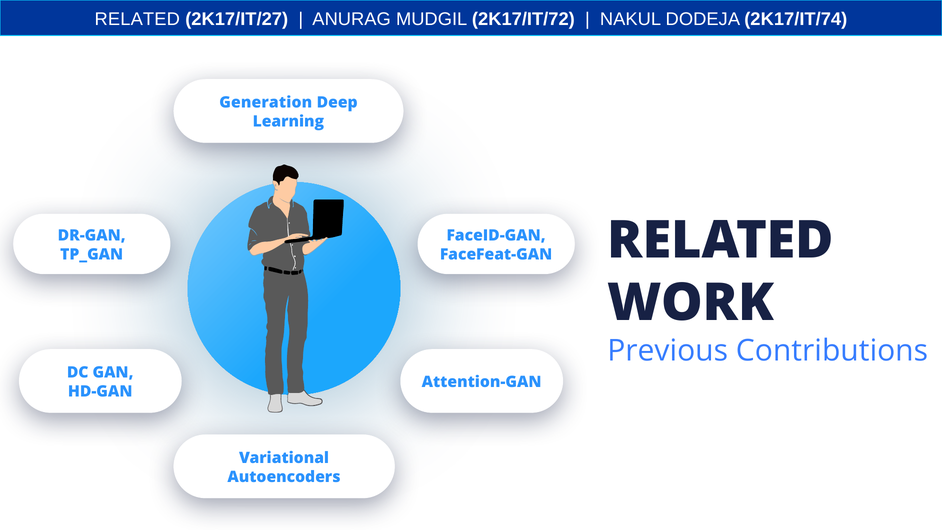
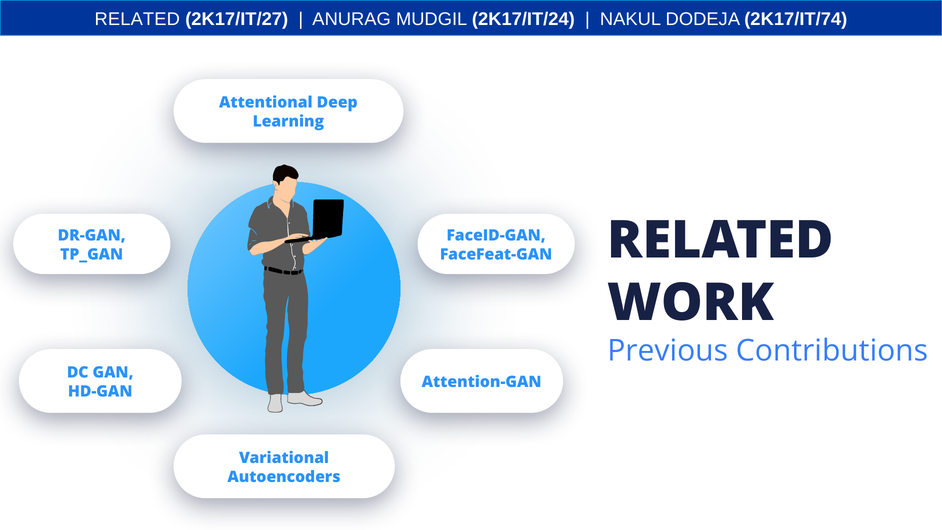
2K17/IT/72: 2K17/IT/72 -> 2K17/IT/24
Generation: Generation -> Attentional
